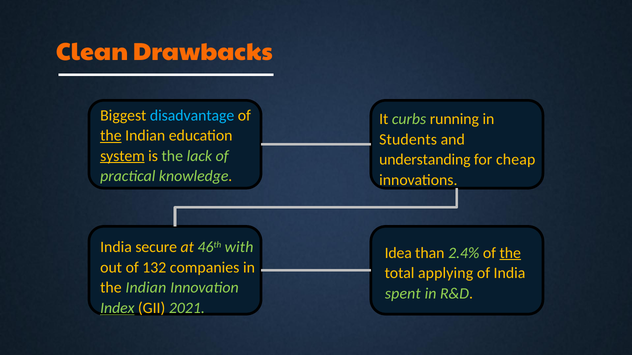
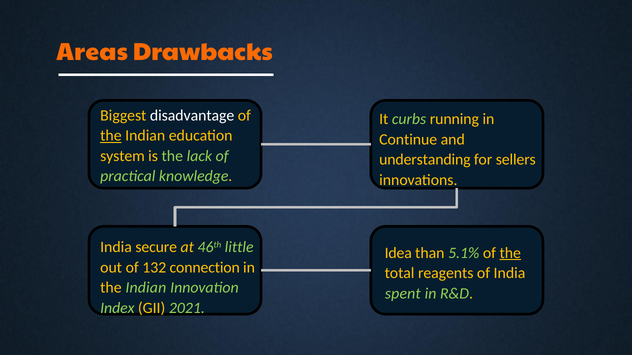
Clean: Clean -> Areas
disadvantage colour: light blue -> white
Students: Students -> Continue
system underline: present -> none
cheap: cheap -> sellers
with: with -> little
2.4%: 2.4% -> 5.1%
companies: companies -> connection
applying: applying -> reagents
Index underline: present -> none
